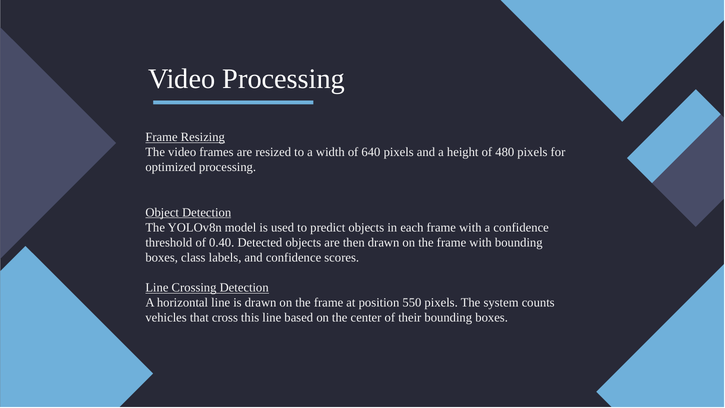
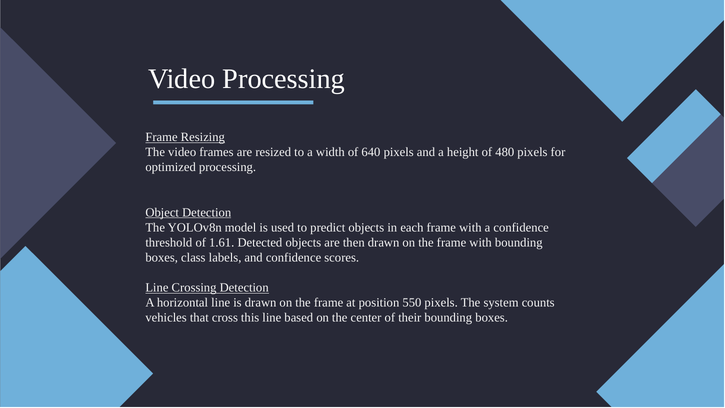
0.40: 0.40 -> 1.61
